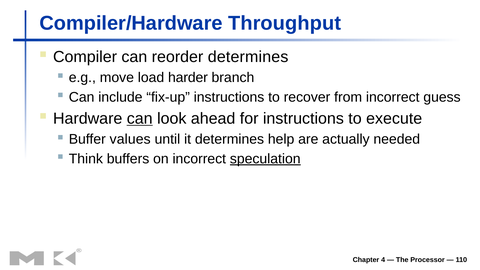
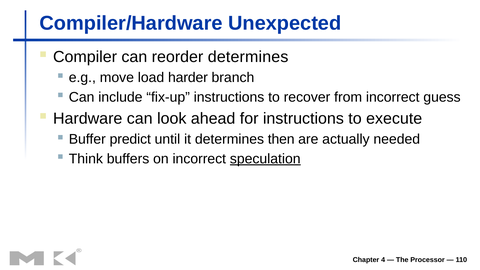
Throughput: Throughput -> Unexpected
can at (140, 118) underline: present -> none
values: values -> predict
help: help -> then
